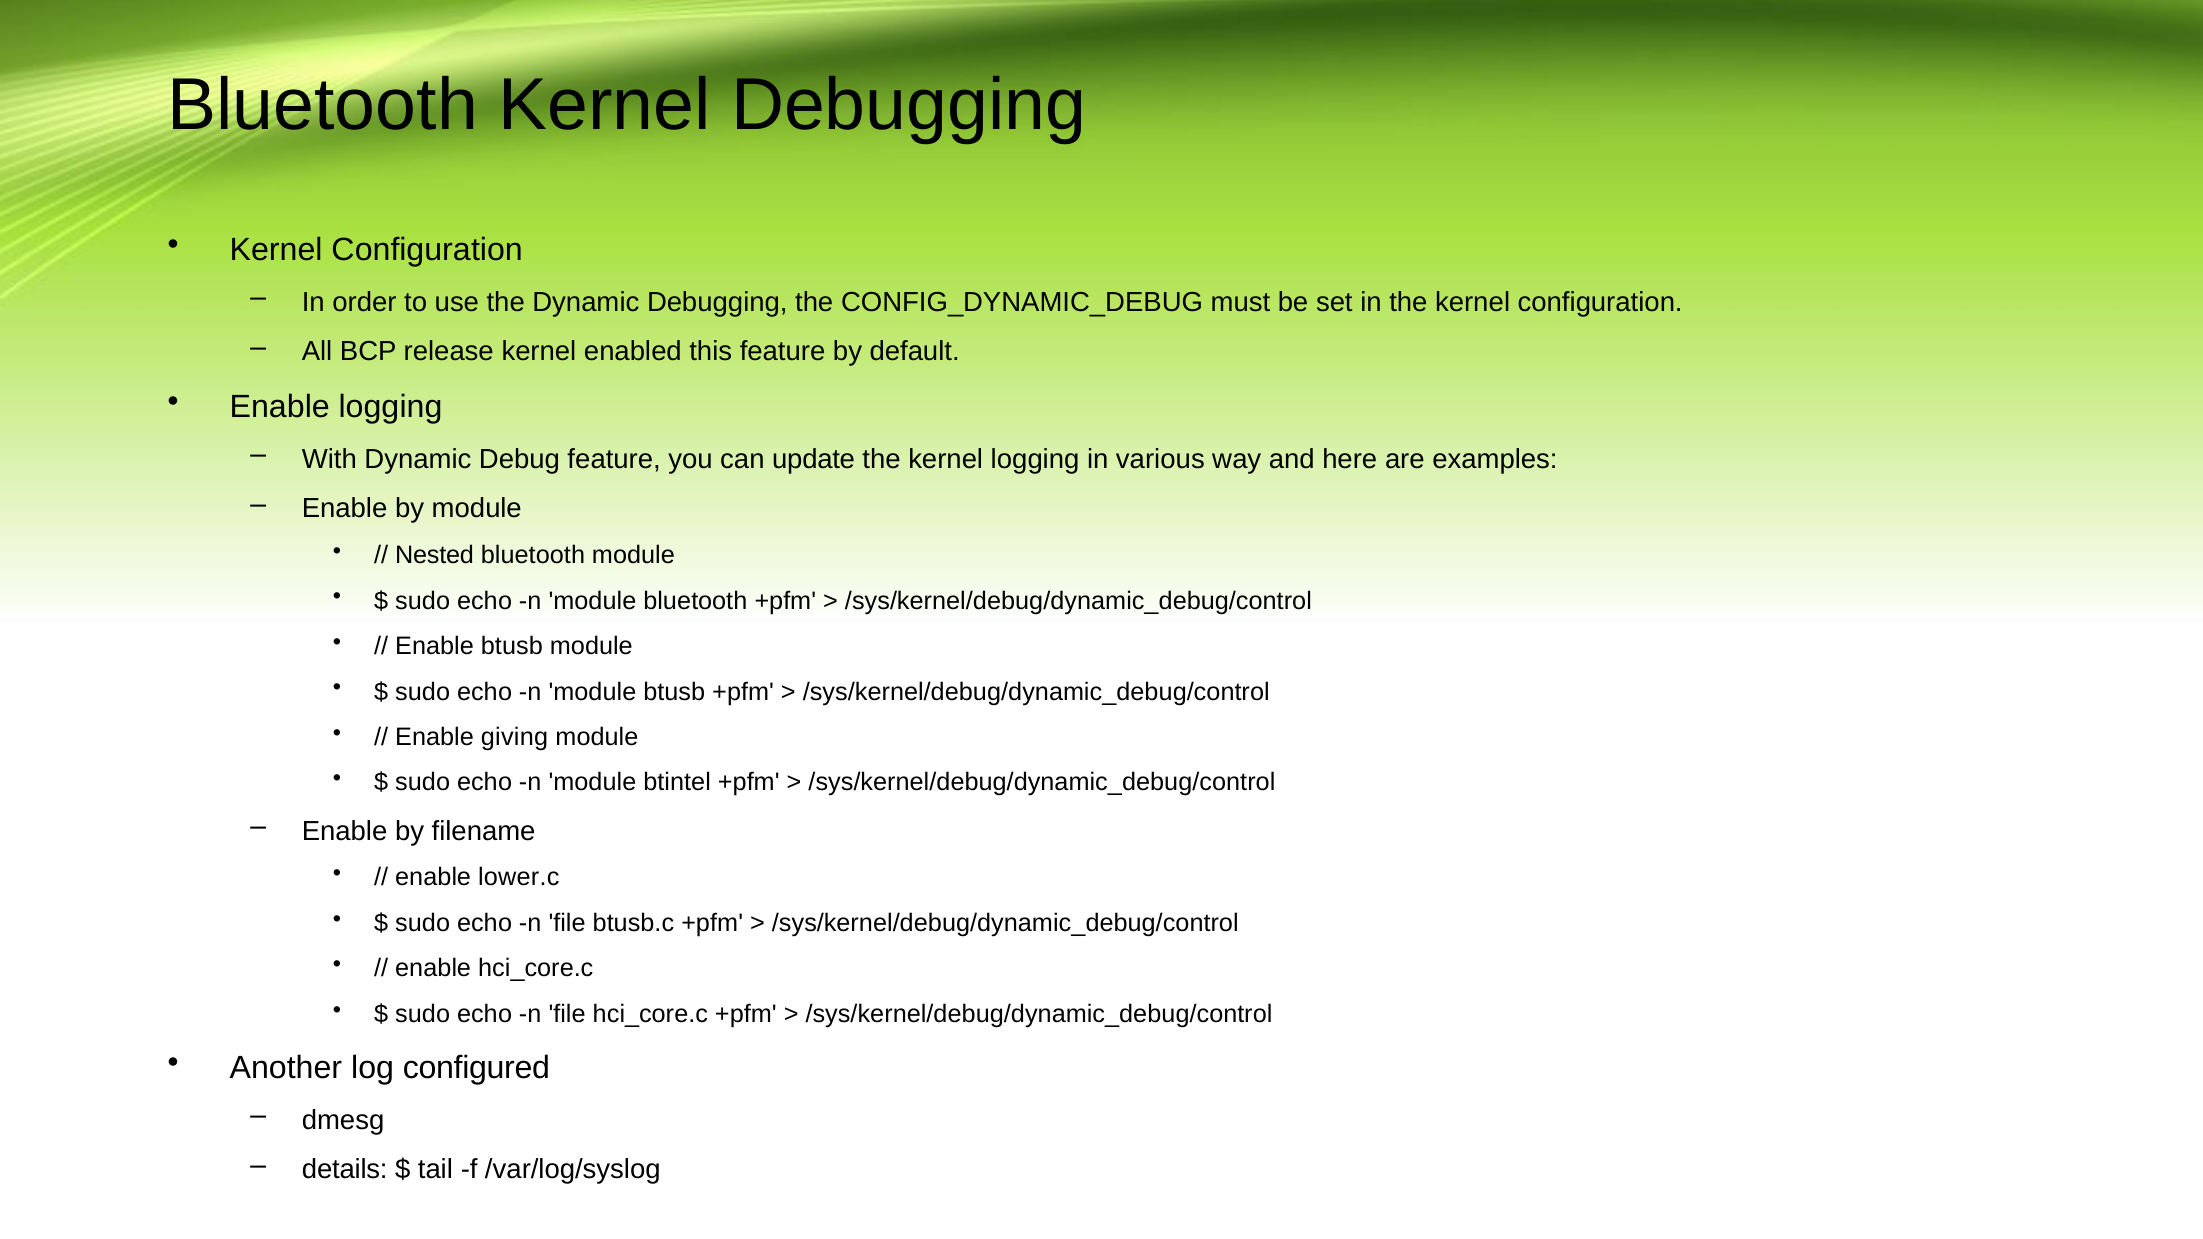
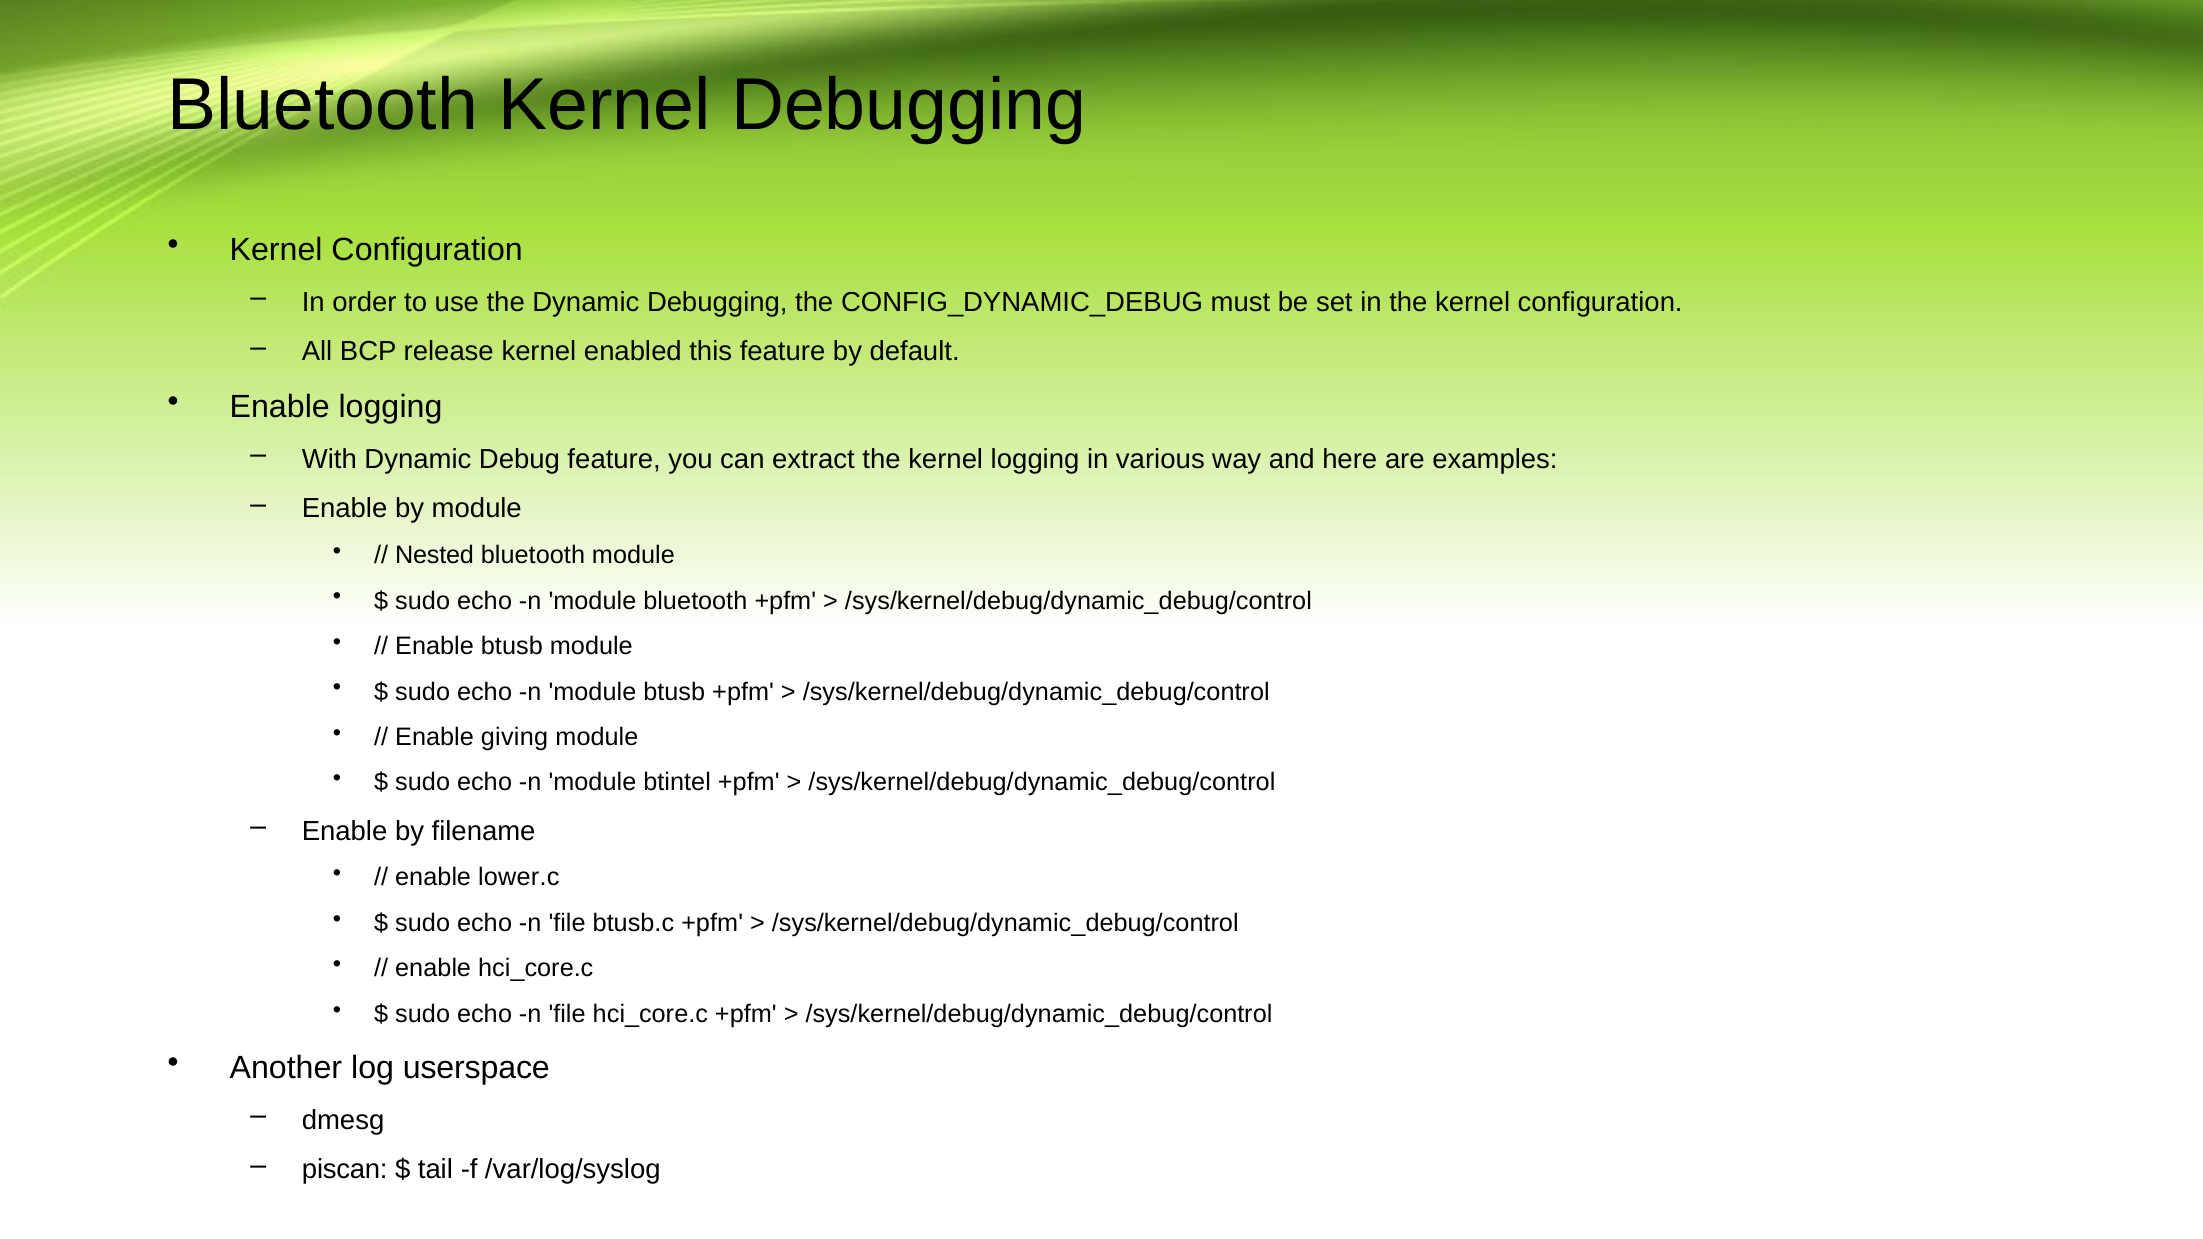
update: update -> extract
configured: configured -> userspace
details: details -> piscan
